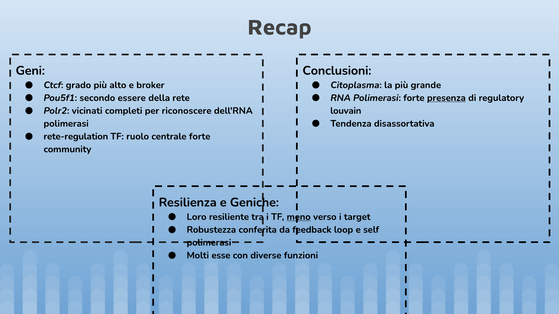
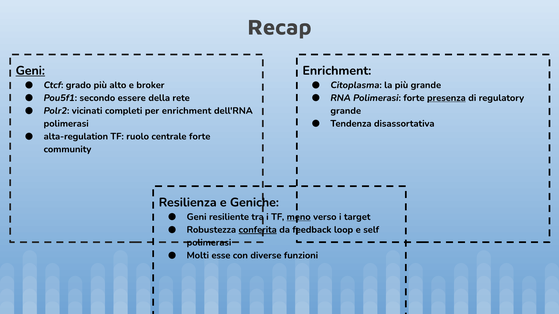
Geni at (30, 71) underline: none -> present
Conclusioni at (337, 71): Conclusioni -> Enrichment
per riconoscere: riconoscere -> enrichment
louvain at (346, 111): louvain -> grande
rete-regulation: rete-regulation -> alta-regulation
Loro at (197, 217): Loro -> Geni
conferita underline: none -> present
